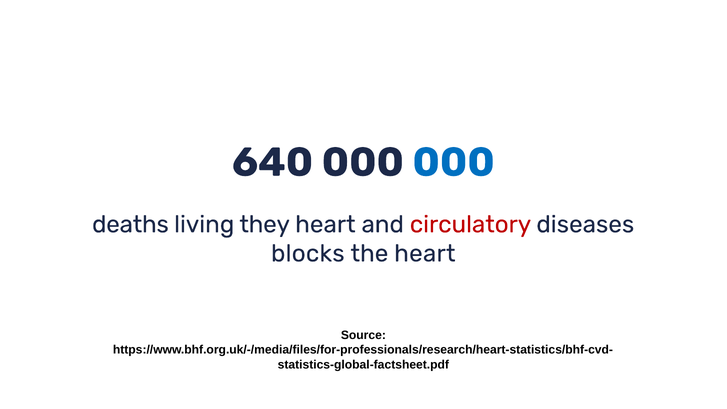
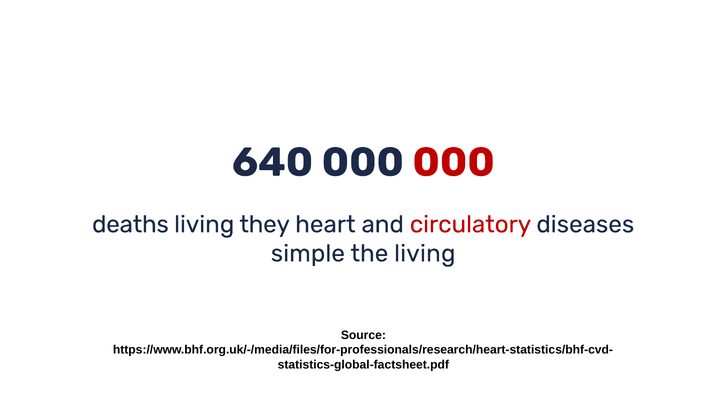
000 at (454, 162) colour: blue -> red
blocks: blocks -> simple
the heart: heart -> living
